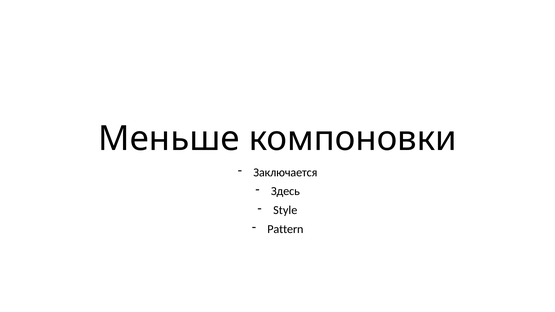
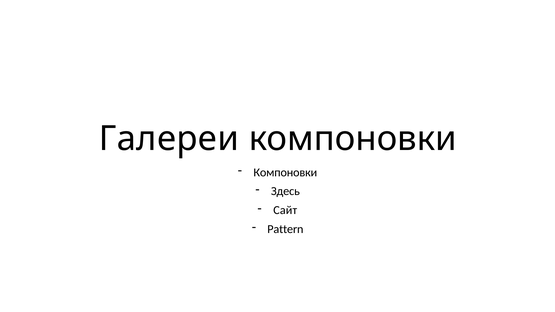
Меньше: Меньше -> Галереи
Заключается at (285, 173): Заключается -> Компоновки
Style: Style -> Сайт
